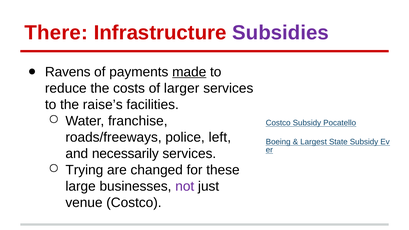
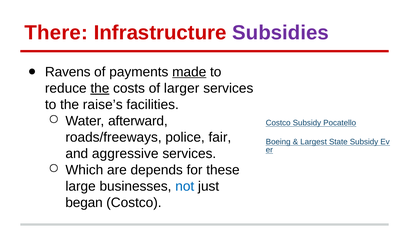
the at (100, 88) underline: none -> present
franchise: franchise -> afterward
left: left -> fair
necessarily: necessarily -> aggressive
Trying: Trying -> Which
changed: changed -> depends
not colour: purple -> blue
venue: venue -> began
